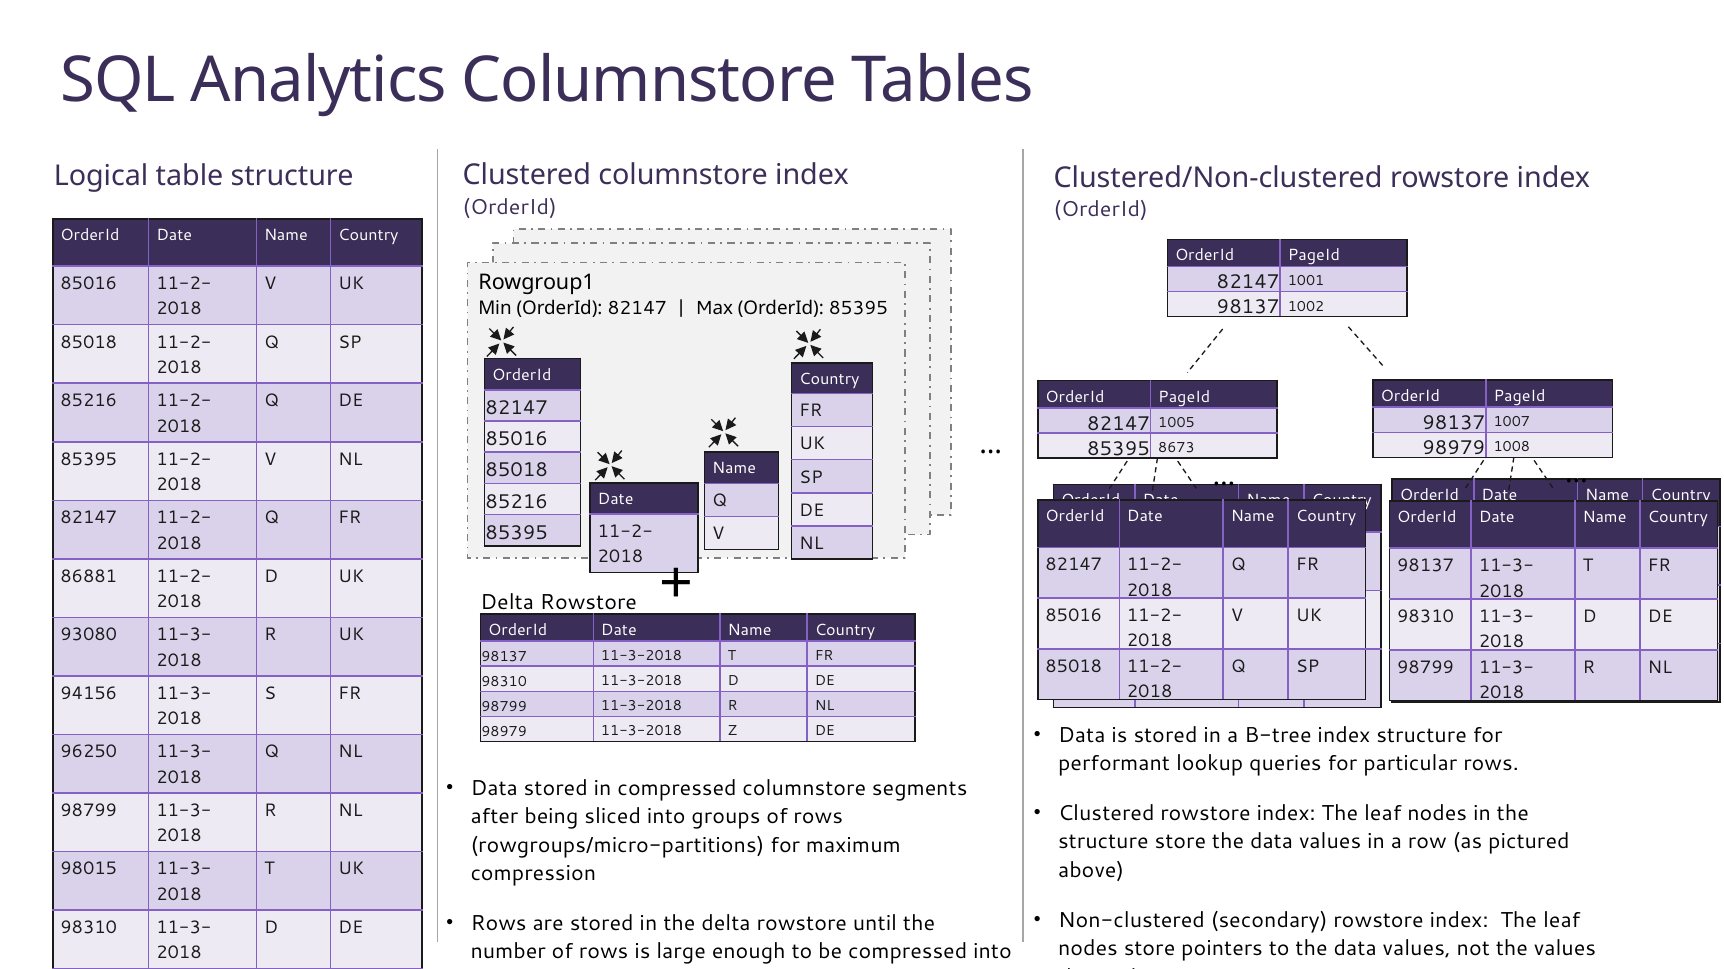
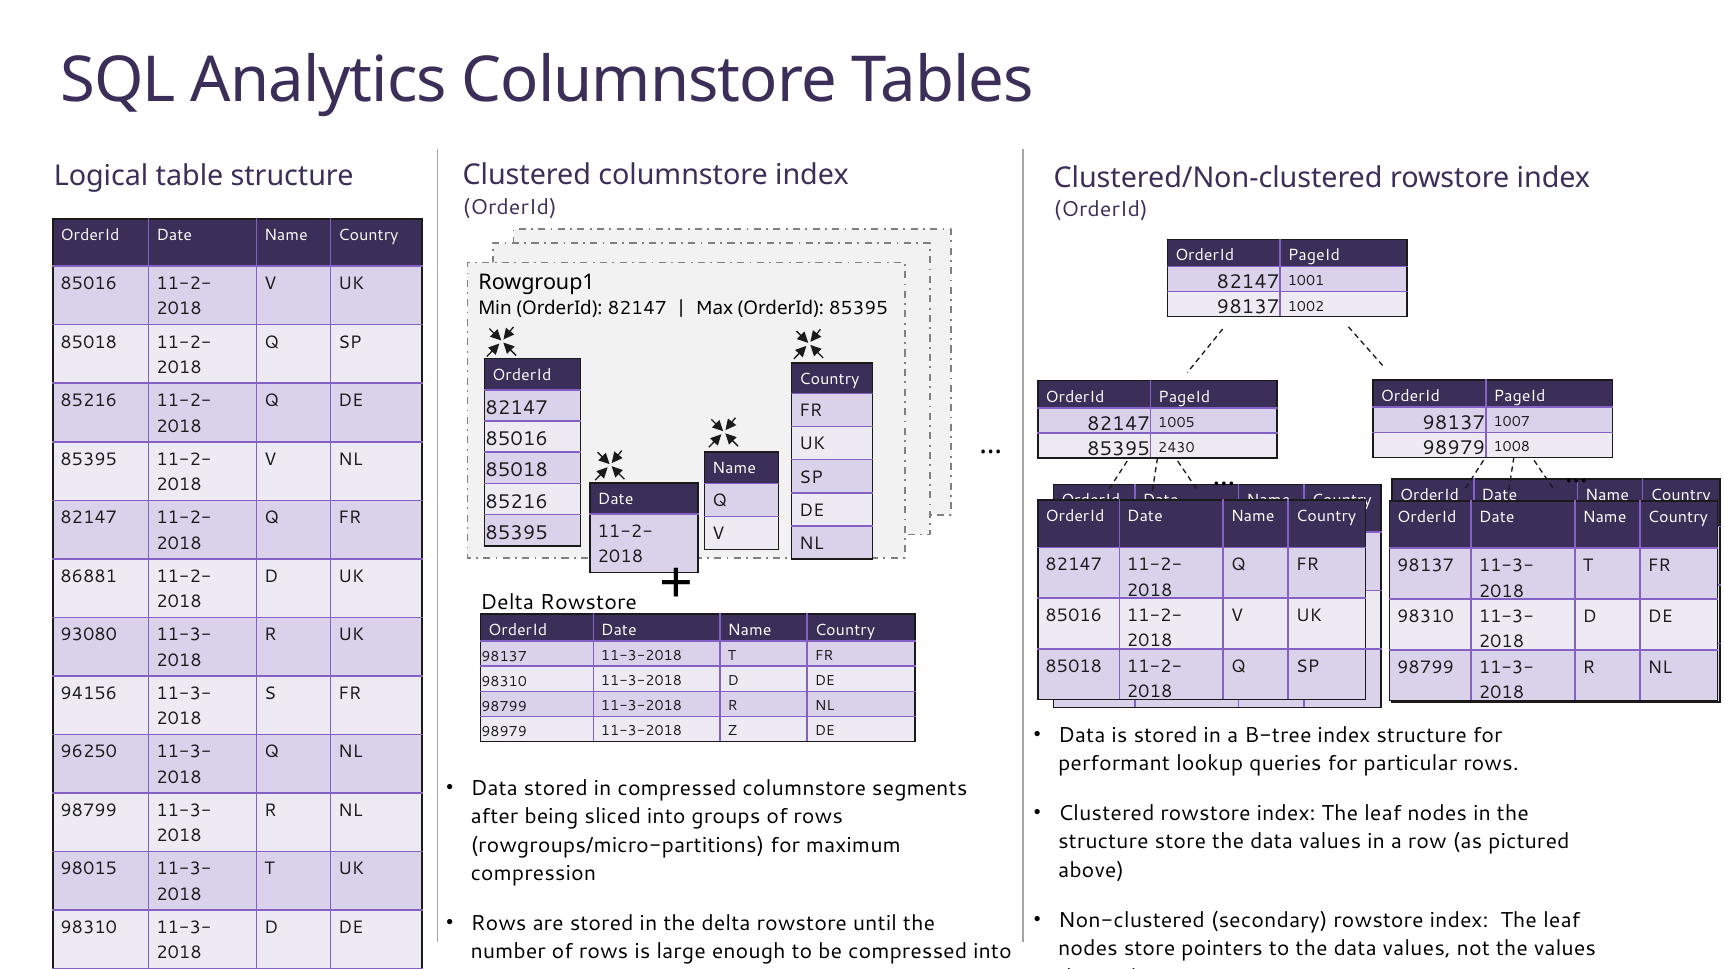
8673: 8673 -> 2430
